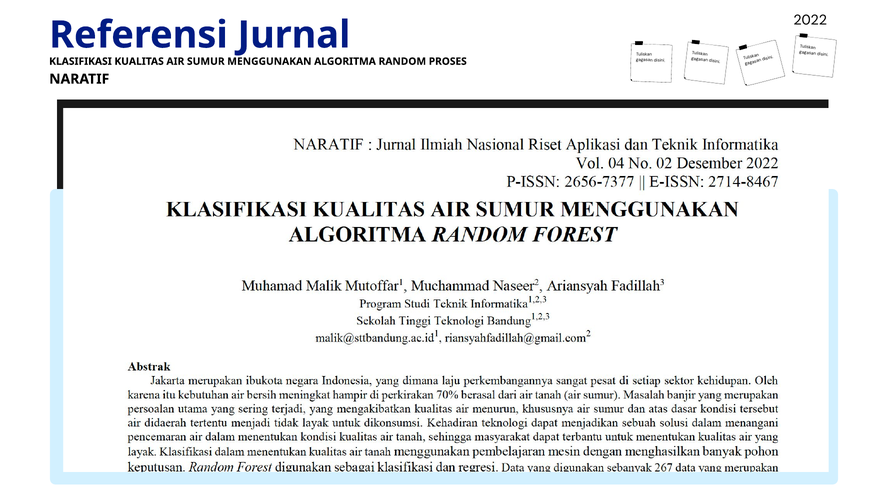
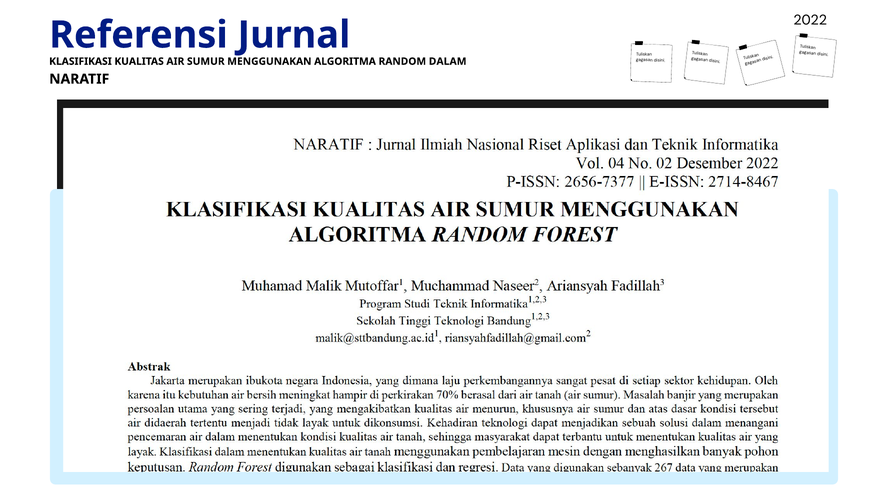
PROSES: PROSES -> DALAM
